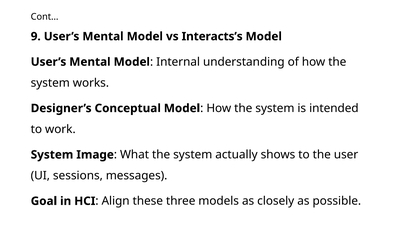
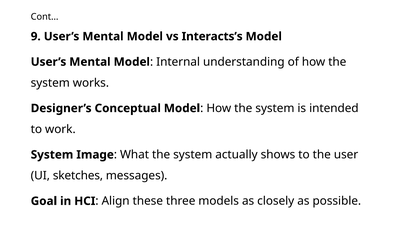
sessions: sessions -> sketches
